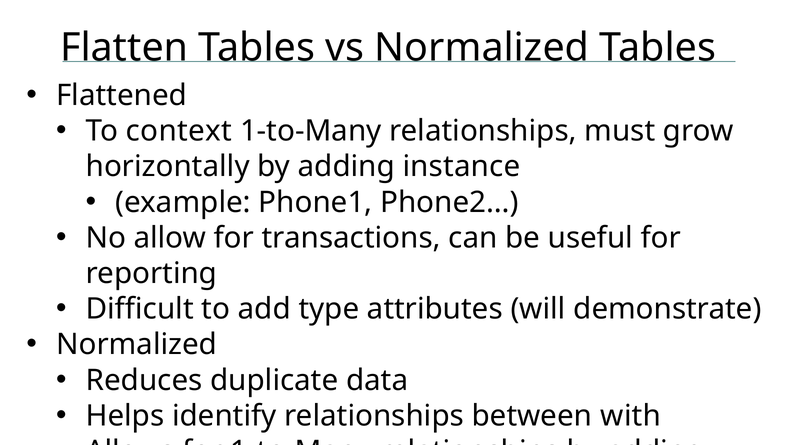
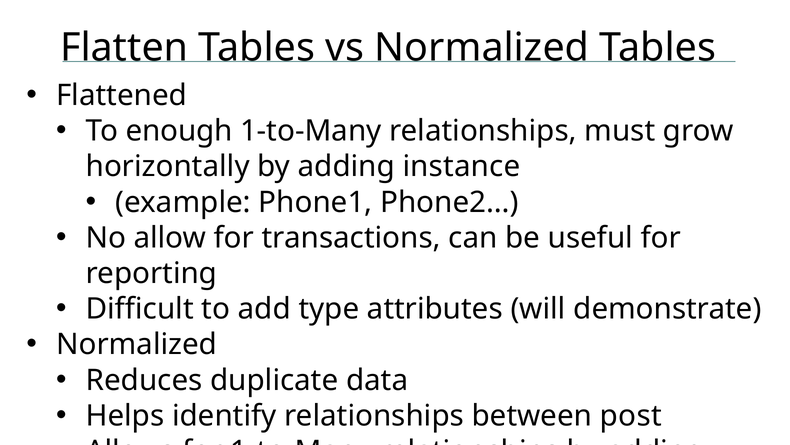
context: context -> enough
with: with -> post
